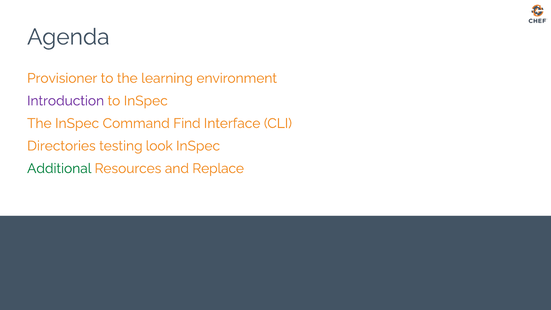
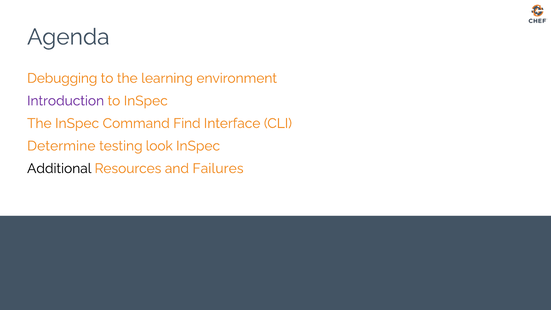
Provisioner: Provisioner -> Debugging
Directories: Directories -> Determine
Additional colour: green -> black
Replace: Replace -> Failures
